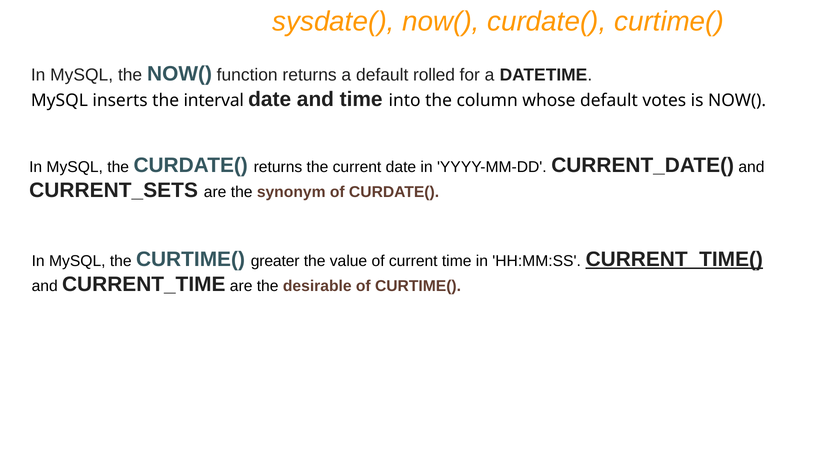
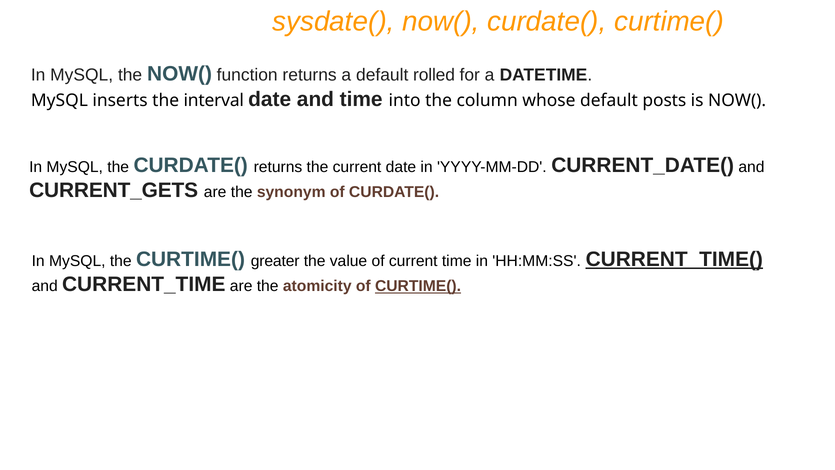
votes: votes -> posts
CURRENT_SETS: CURRENT_SETS -> CURRENT_GETS
desirable: desirable -> atomicity
CURTIME( at (418, 286) underline: none -> present
